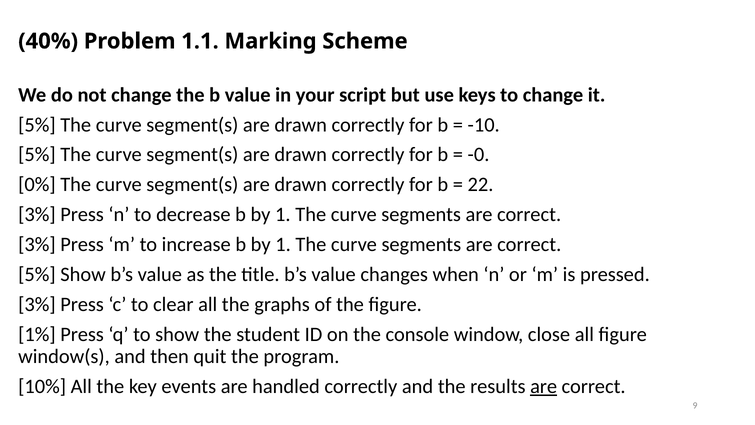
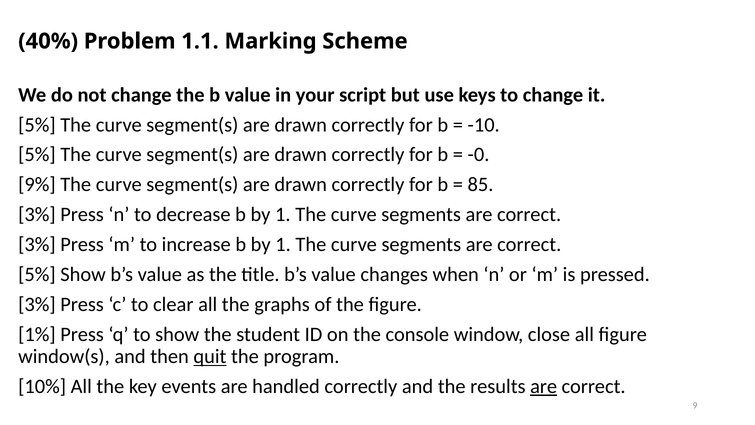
0%: 0% -> 9%
22: 22 -> 85
quit underline: none -> present
